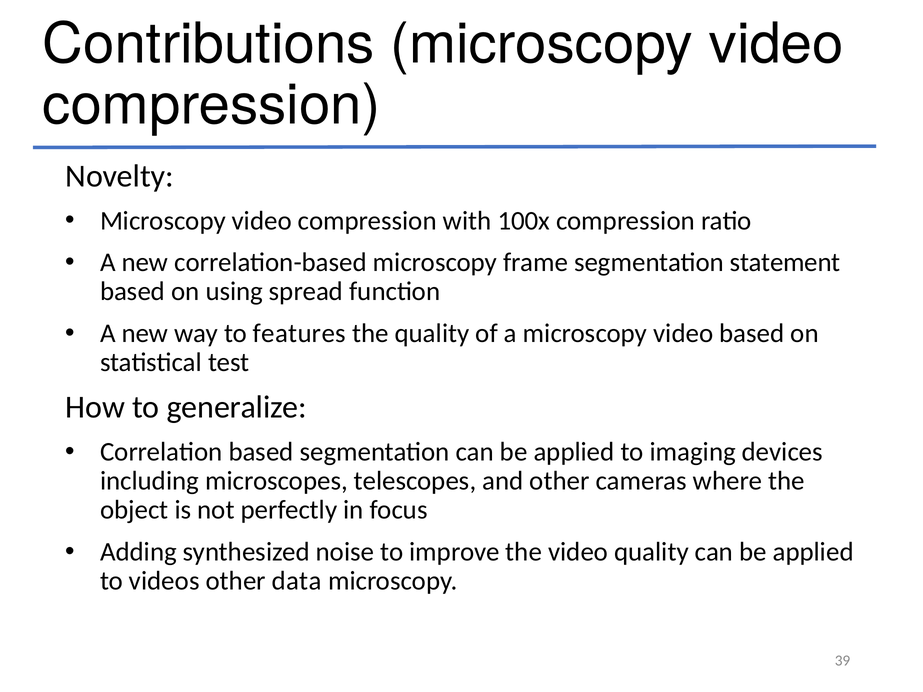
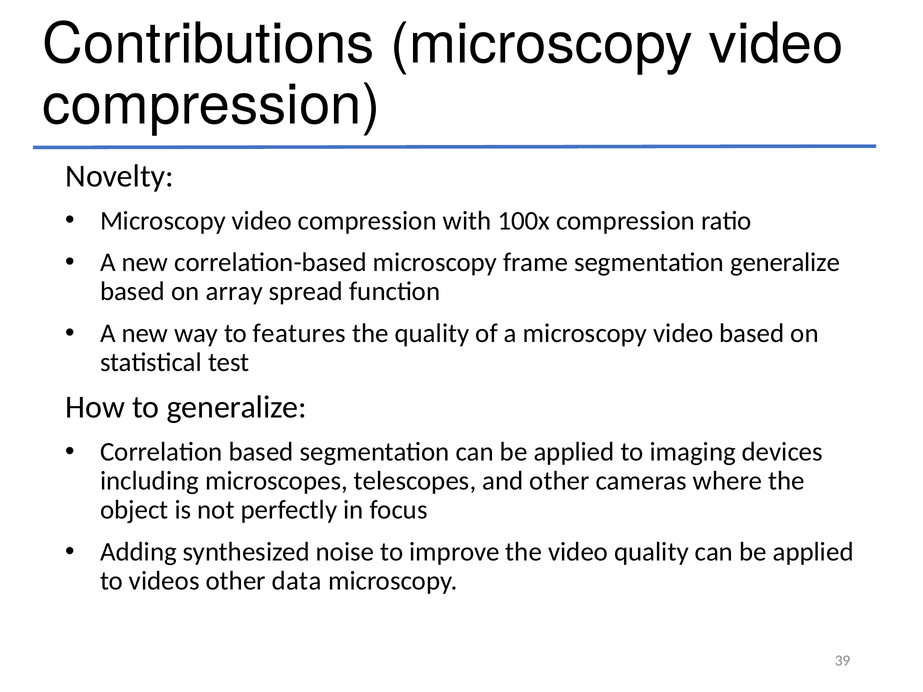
segmentation statement: statement -> generalize
using: using -> array
